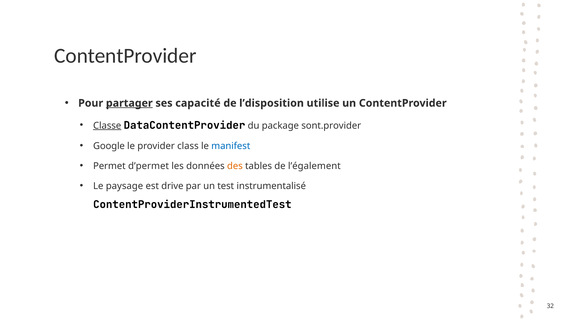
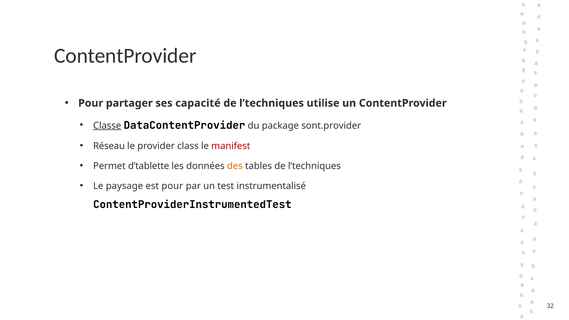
partager underline: present -> none
l’disposition at (272, 103): l’disposition -> l’techniques
Google: Google -> Réseau
manifest colour: blue -> red
d’permet: d’permet -> d’tablette
tables de l’également: l’également -> l’techniques
est drive: drive -> pour
